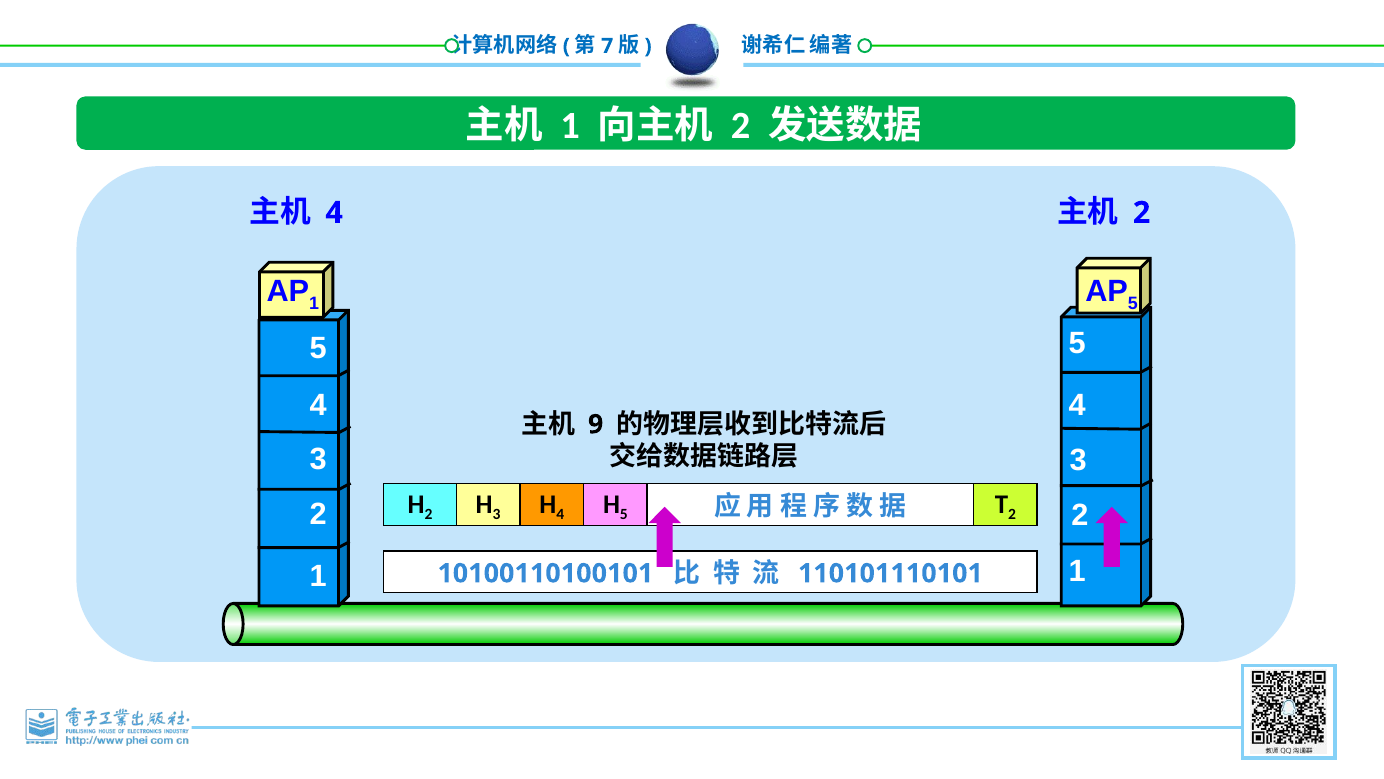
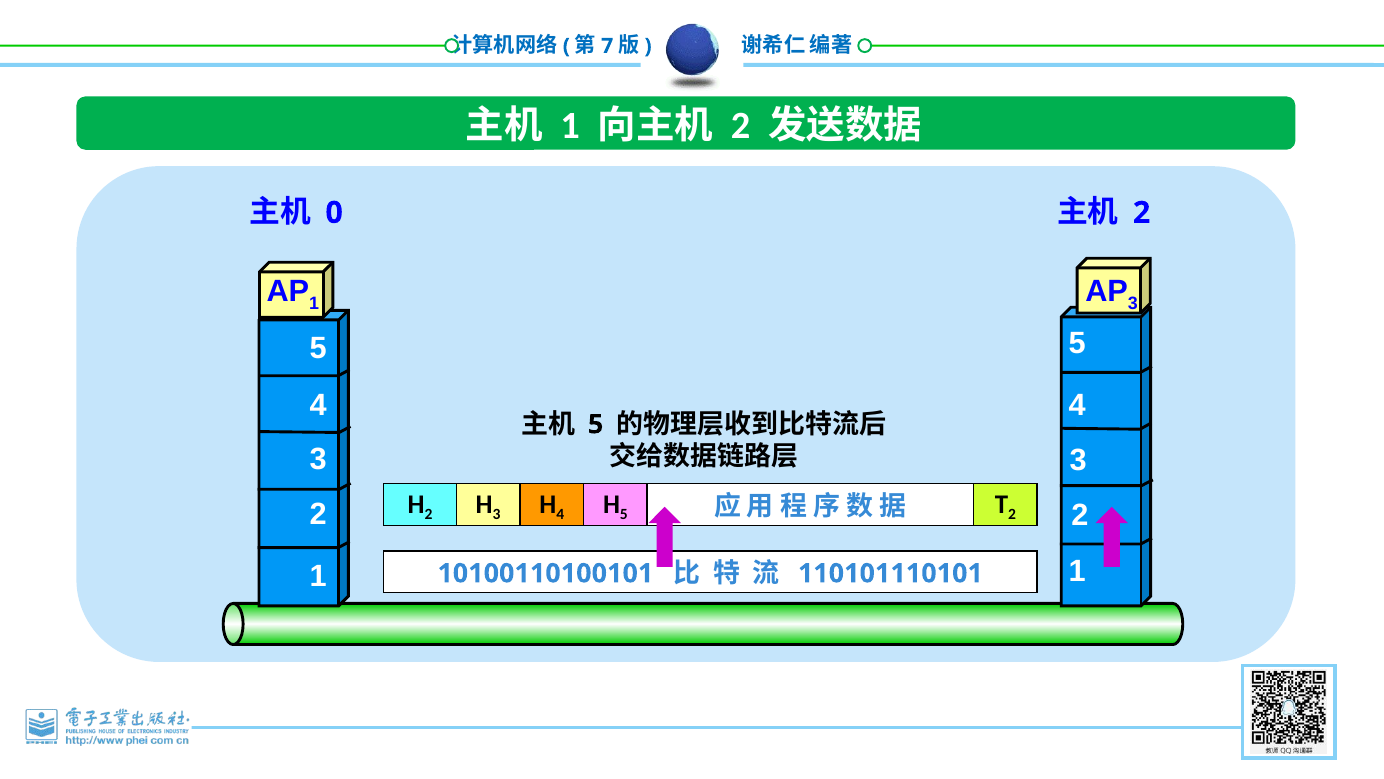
4 at (334, 213): 4 -> 0
5 at (1133, 303): 5 -> 3
9 at (596, 424): 9 -> 5
